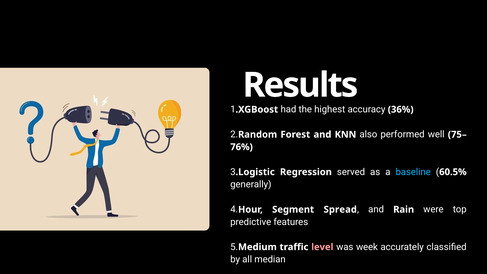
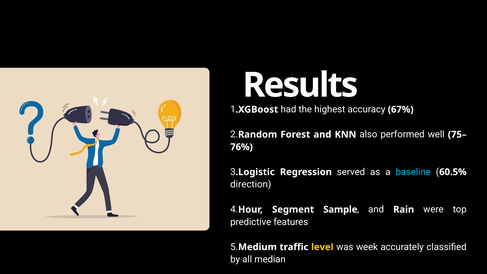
36%: 36% -> 67%
generally: generally -> direction
Spread: Spread -> Sample
level colour: pink -> yellow
